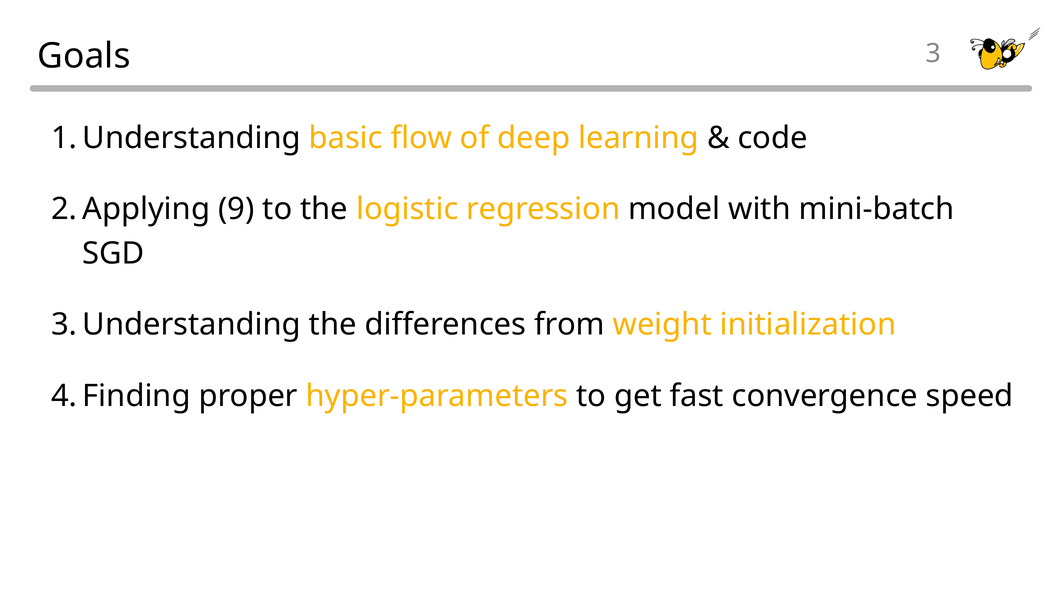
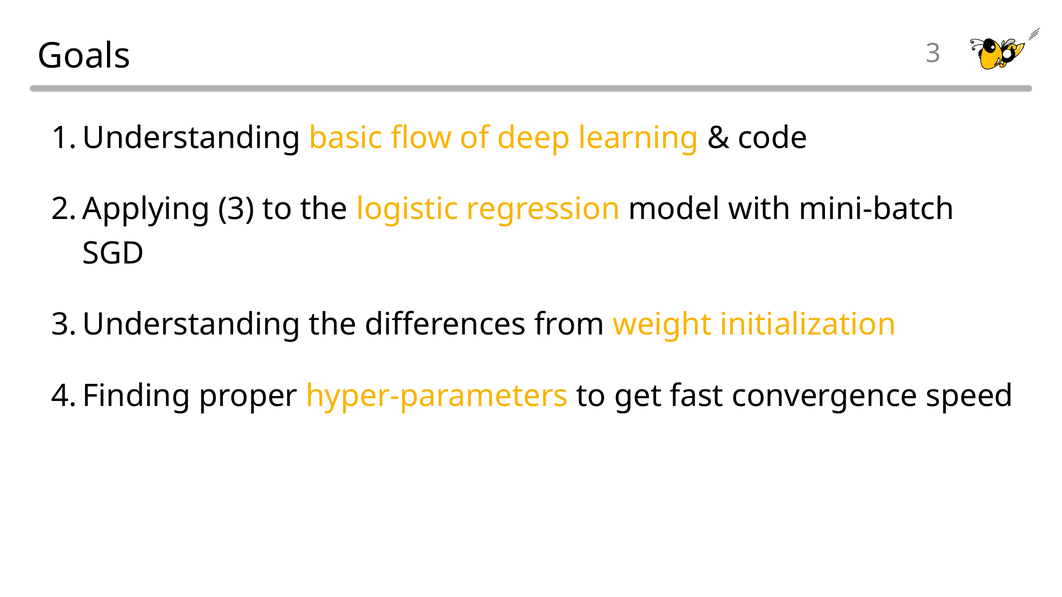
9 at (236, 209): 9 -> 3
